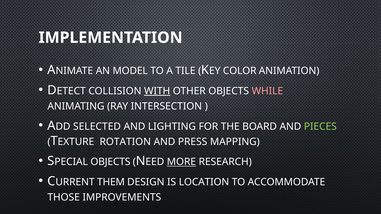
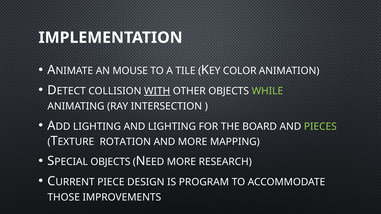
MODEL: MODEL -> MOUSE
WHILE colour: pink -> light green
SELECTED at (97, 127): SELECTED -> LIGHTING
AND PRESS: PRESS -> MORE
MORE at (181, 162) underline: present -> none
THEM: THEM -> PIECE
LOCATION: LOCATION -> PROGRAM
